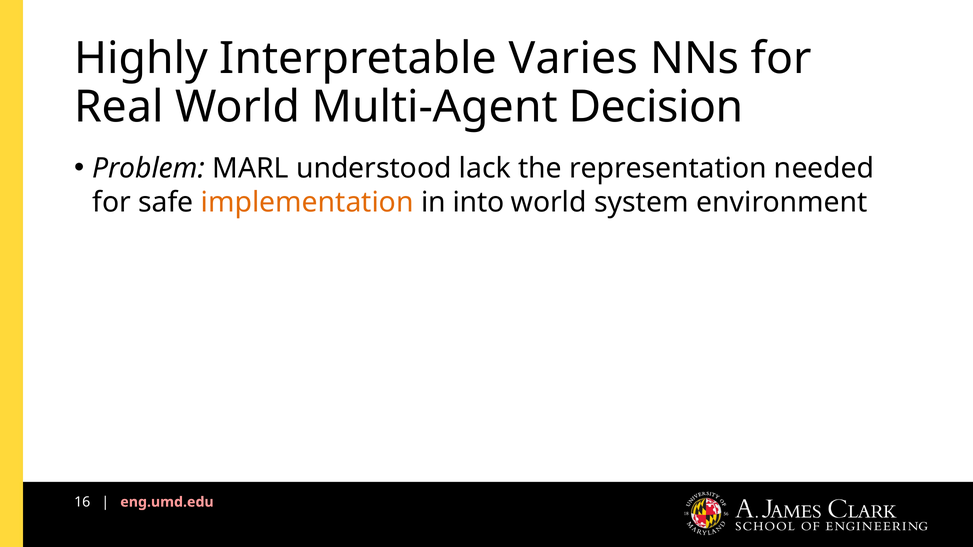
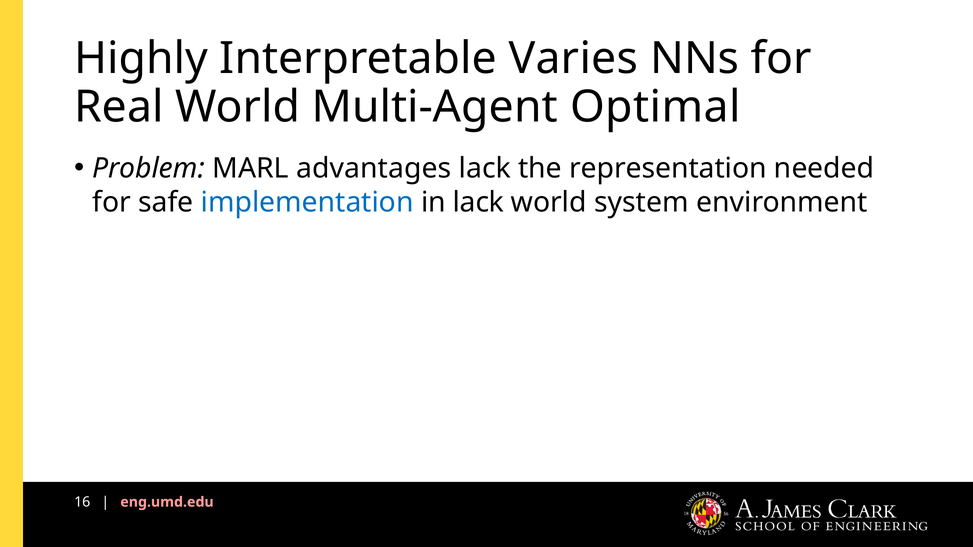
Decision: Decision -> Optimal
understood: understood -> advantages
implementation colour: orange -> blue
in into: into -> lack
